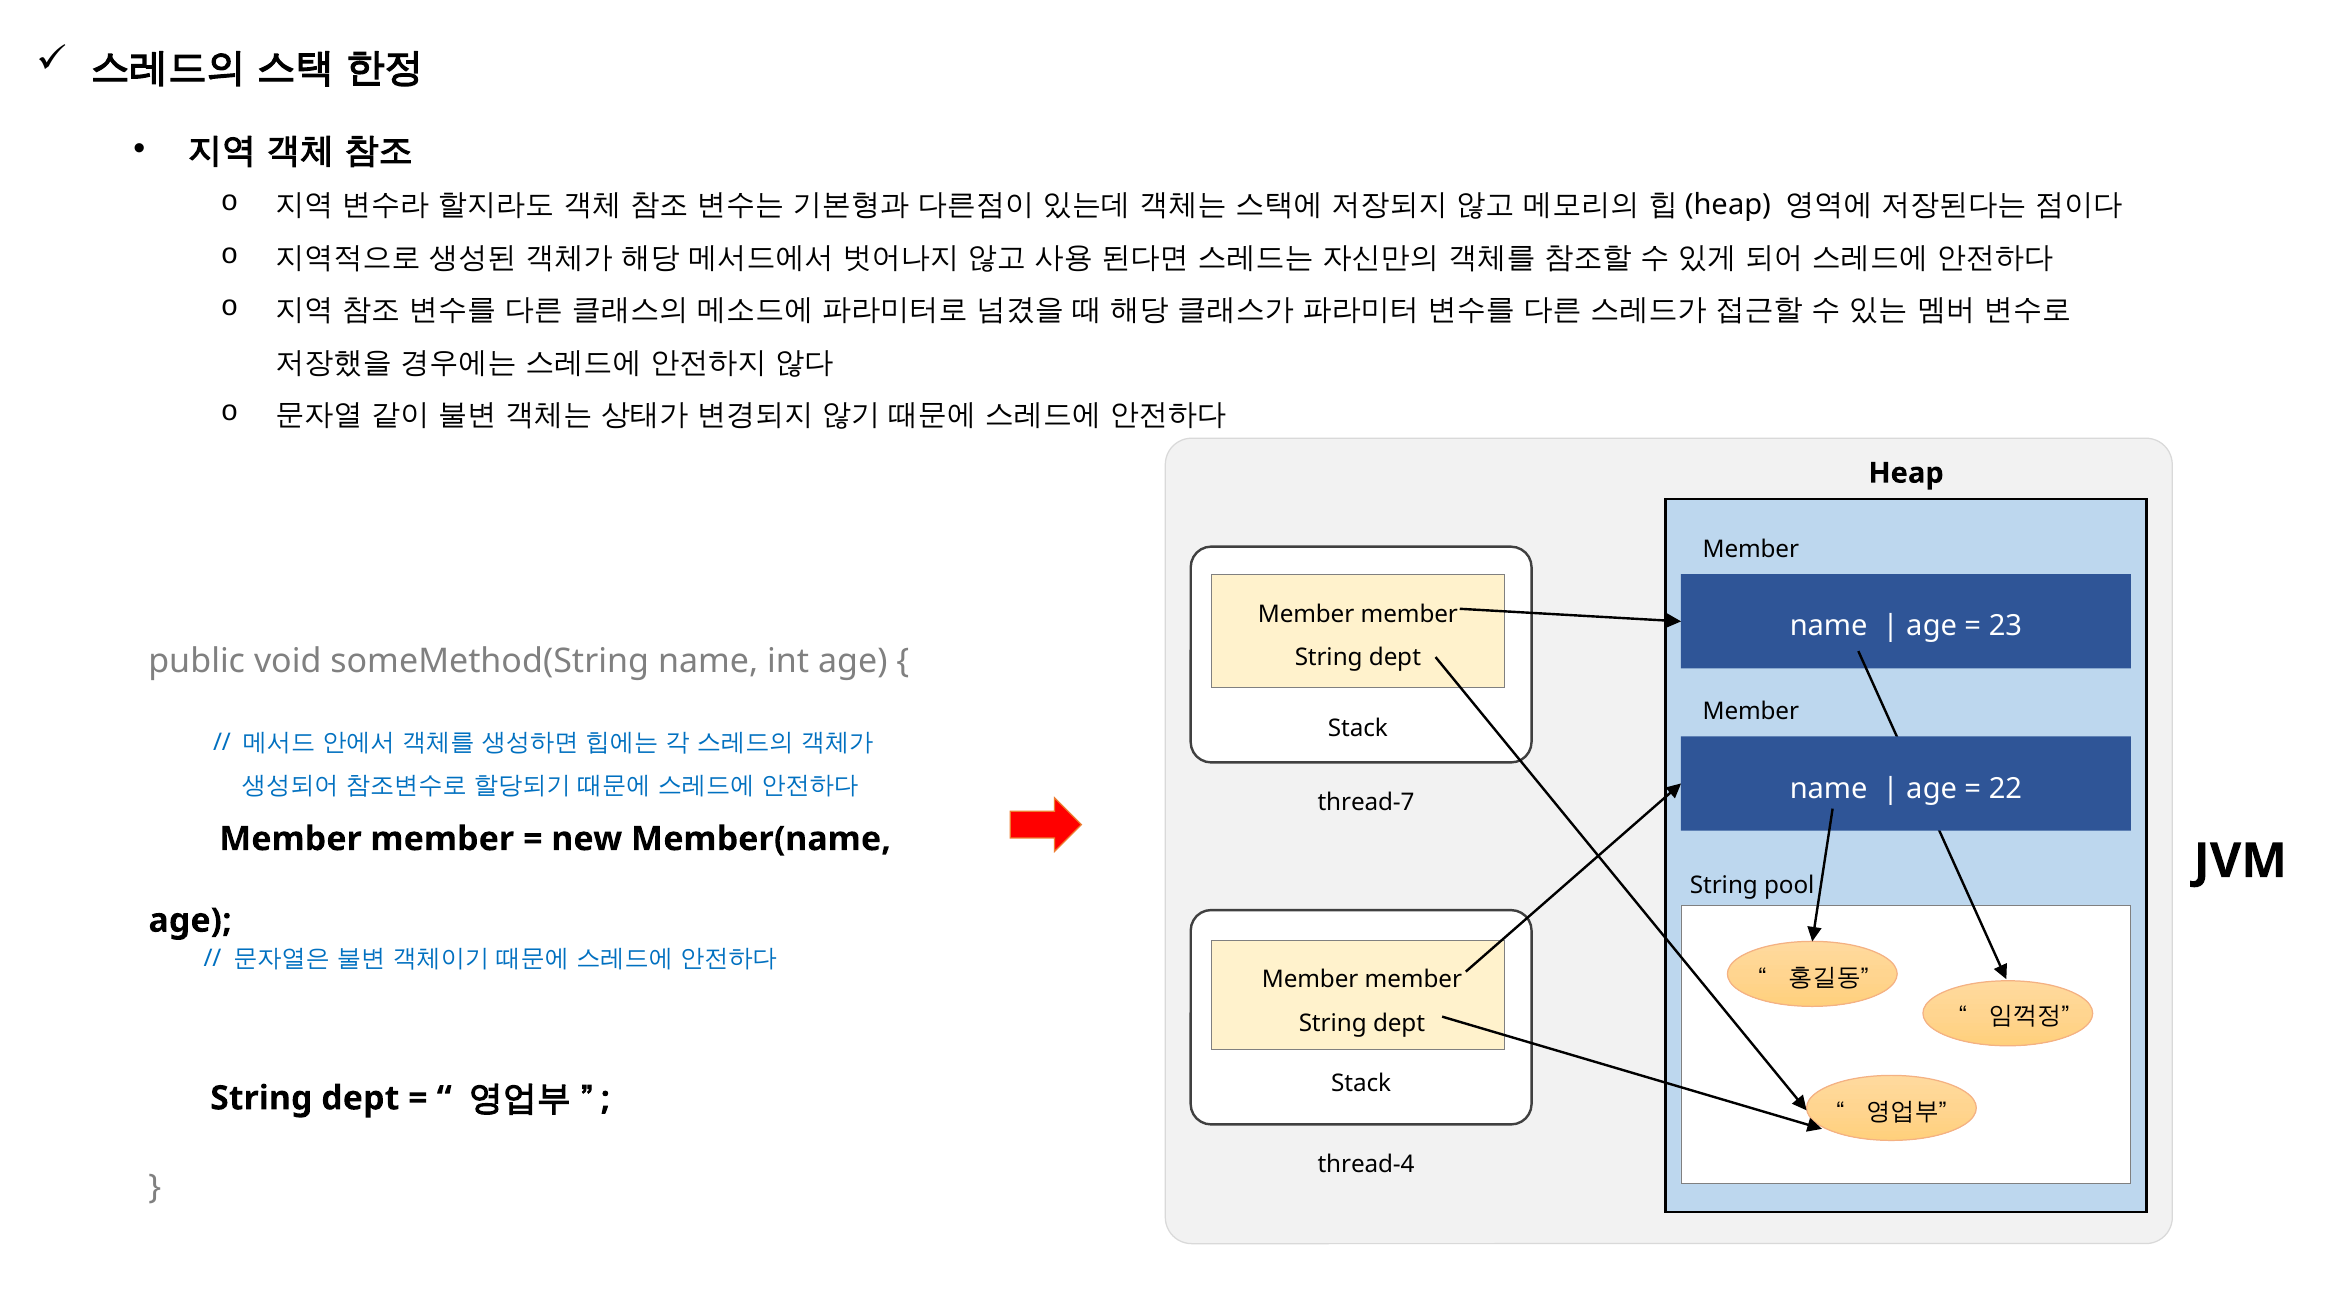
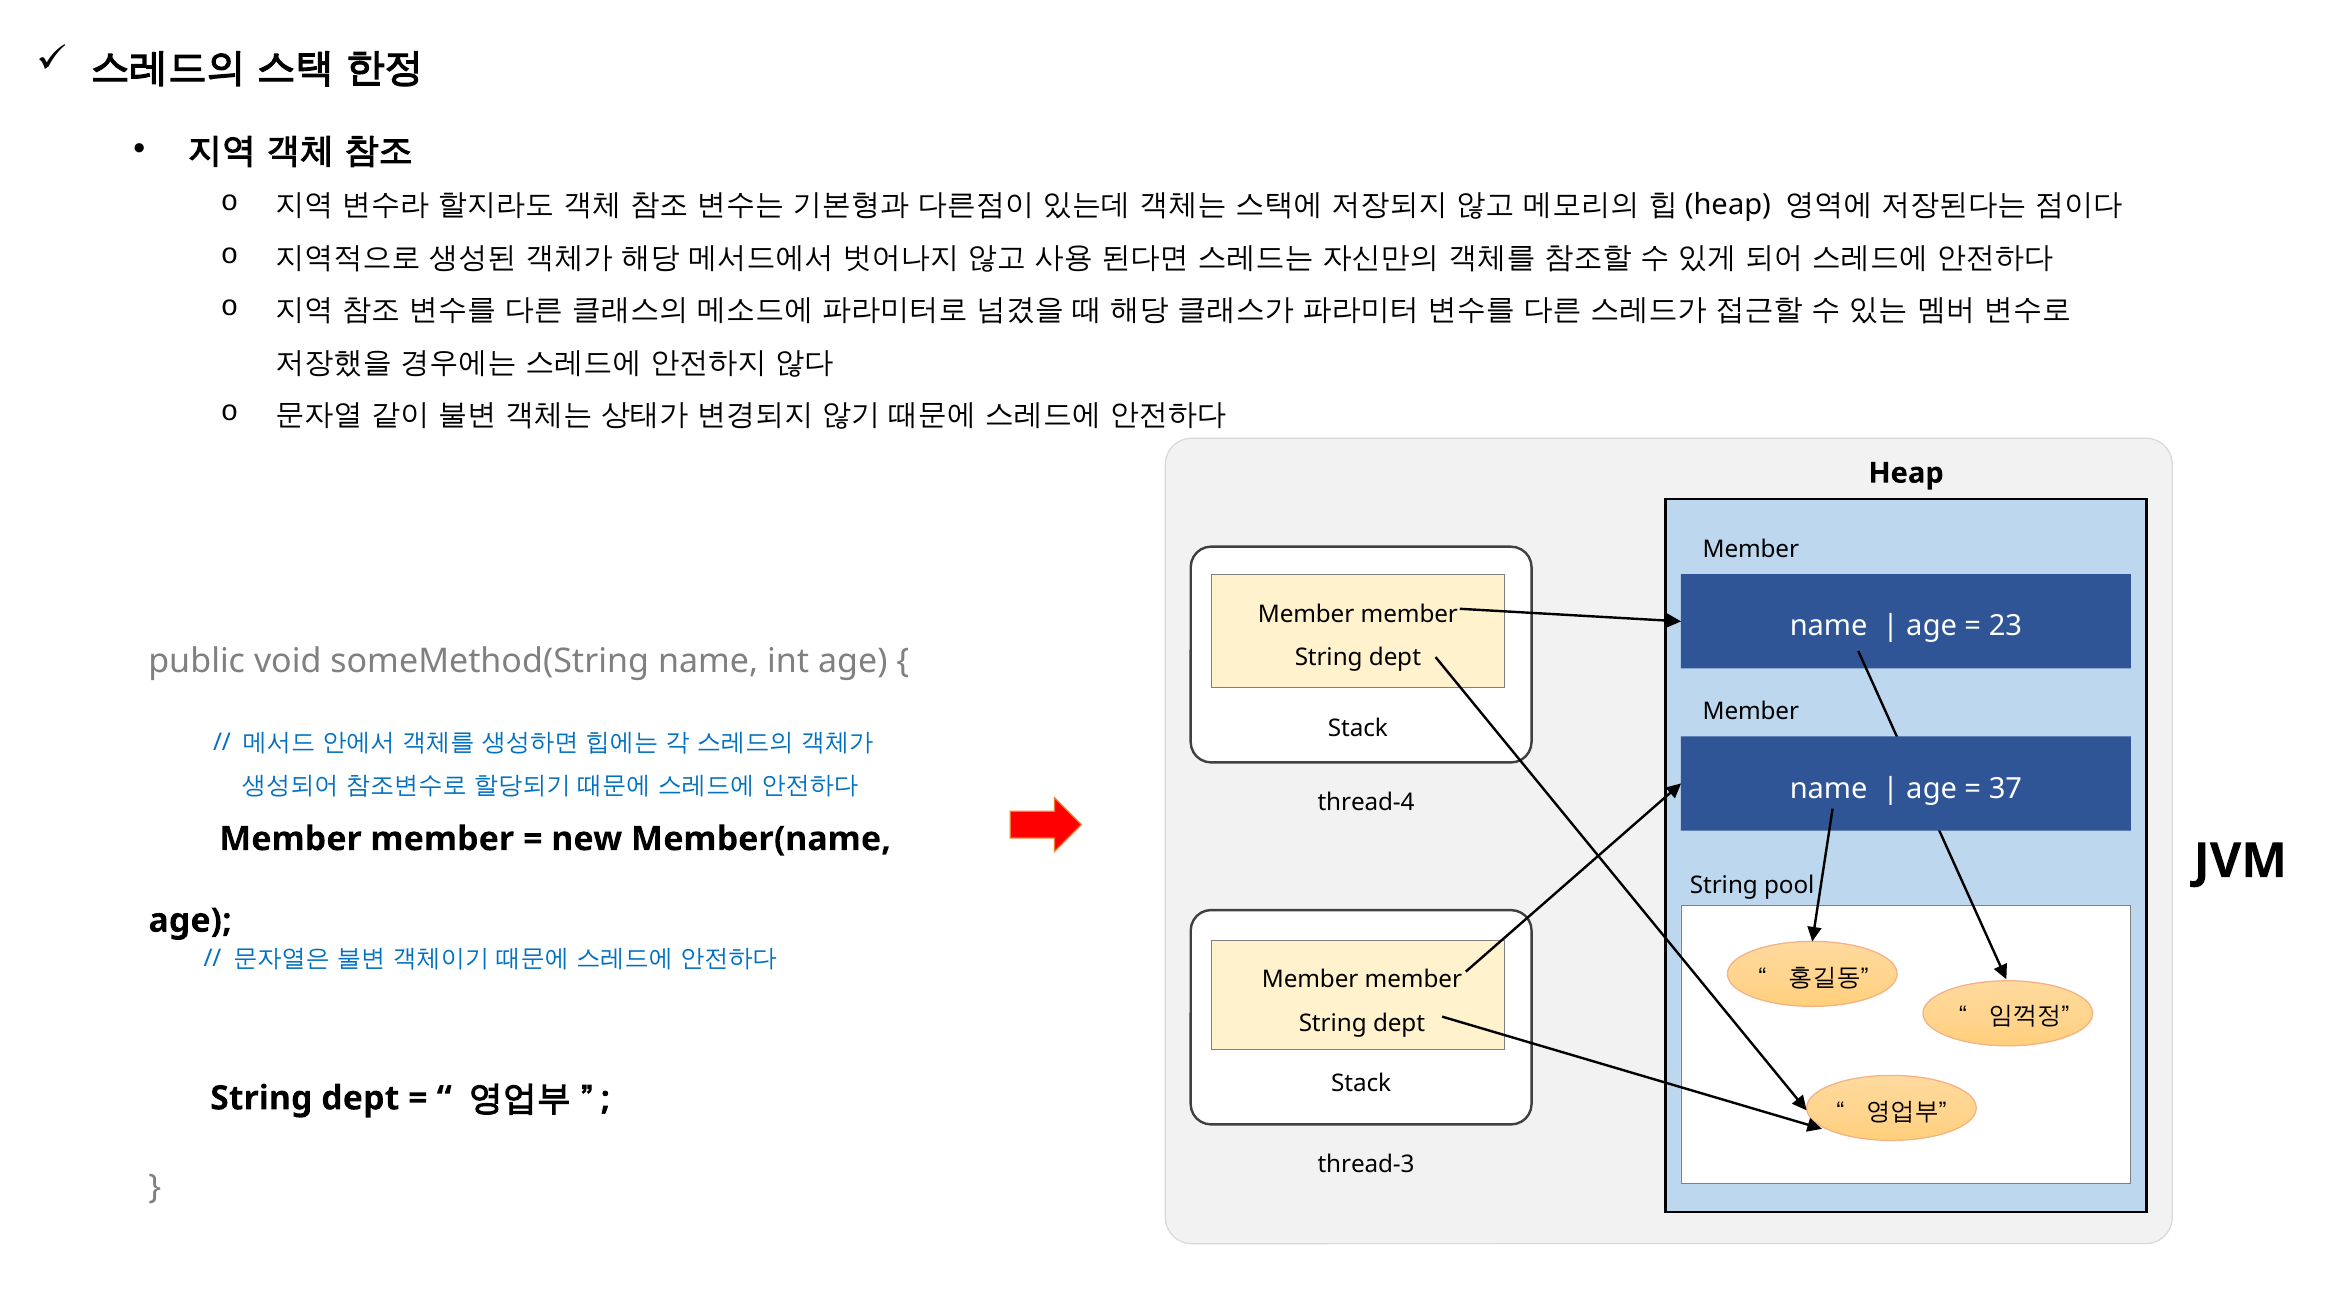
22: 22 -> 37
thread-7: thread-7 -> thread-4
thread-4: thread-4 -> thread-3
